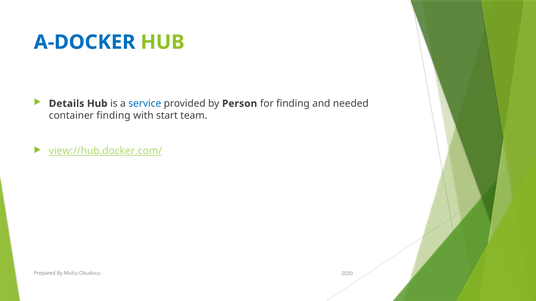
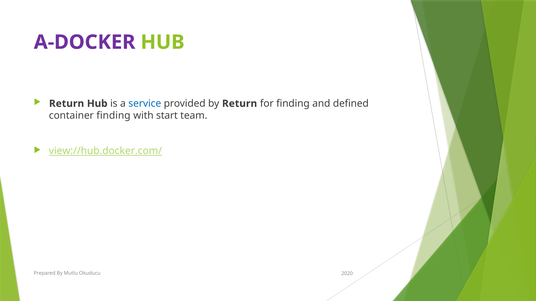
A-DOCKER colour: blue -> purple
Details at (67, 104): Details -> Return
by Person: Person -> Return
needed: needed -> defined
